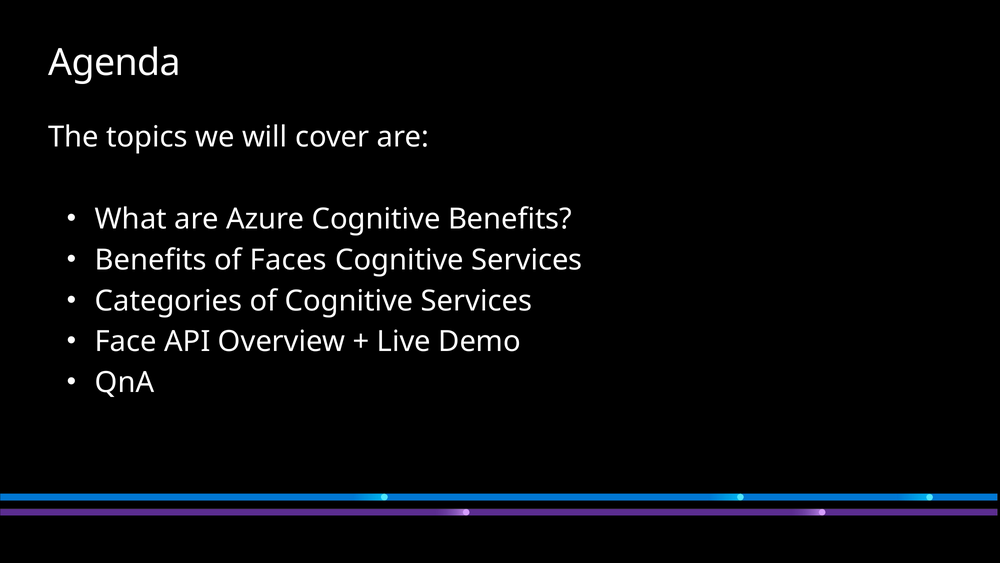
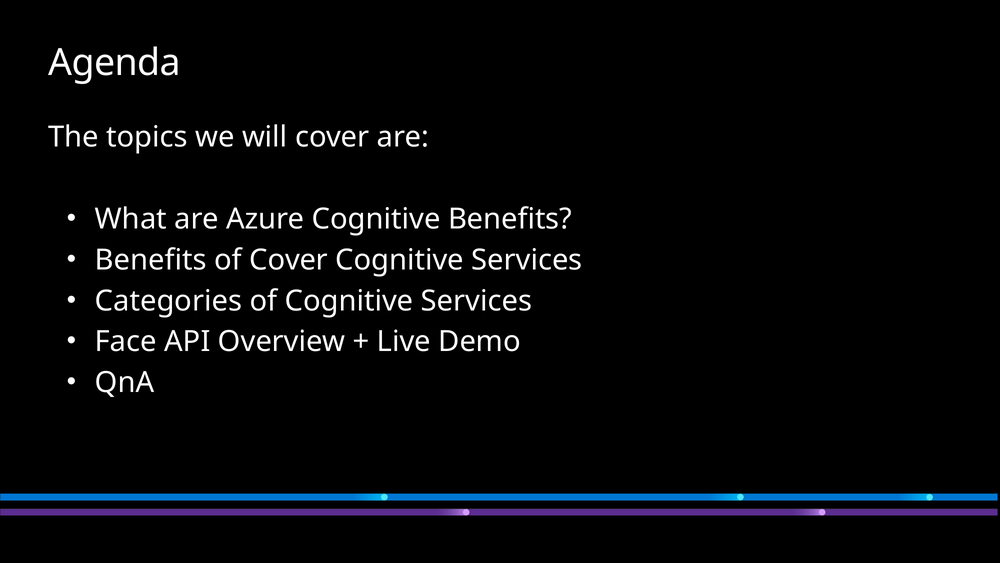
of Faces: Faces -> Cover
